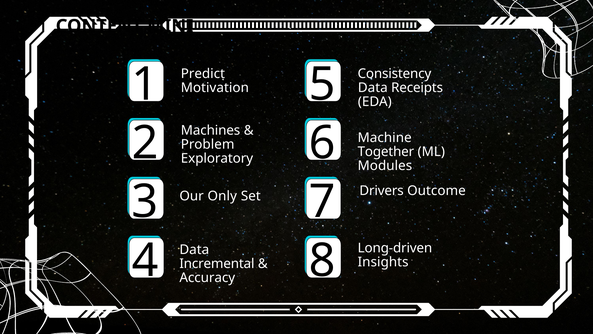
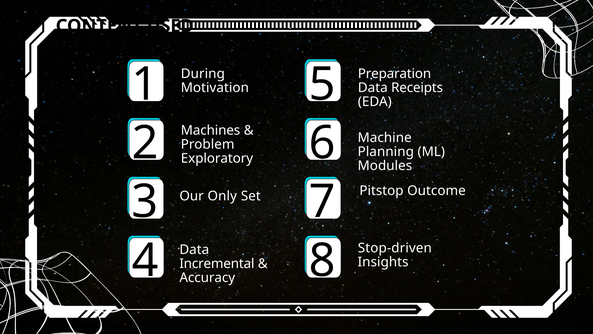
MINI: MINI -> USED
Predict: Predict -> During
Consistency: Consistency -> Preparation
Together: Together -> Planning
Drivers: Drivers -> Pitstop
Long-driven: Long-driven -> Stop-driven
